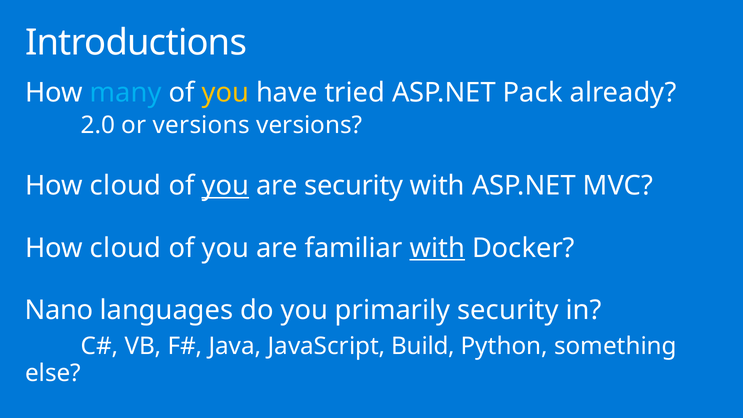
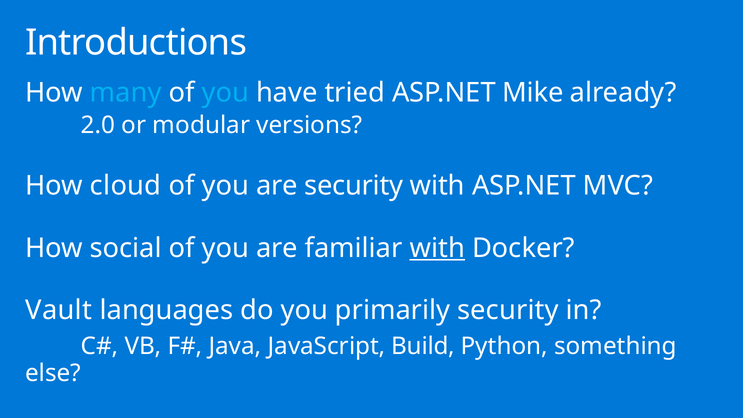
you at (225, 93) colour: yellow -> light blue
Pack: Pack -> Mike
or versions: versions -> modular
you at (225, 186) underline: present -> none
cloud at (126, 248): cloud -> social
Nano: Nano -> Vault
